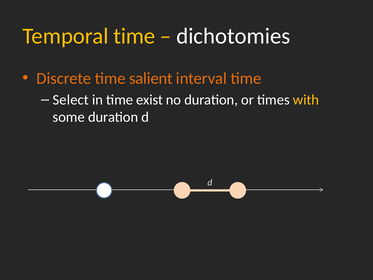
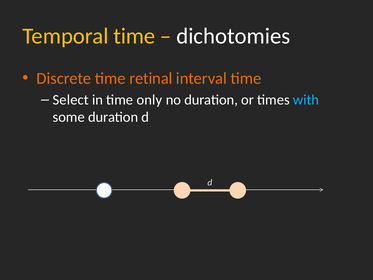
salient: salient -> retinal
exist: exist -> only
with colour: yellow -> light blue
